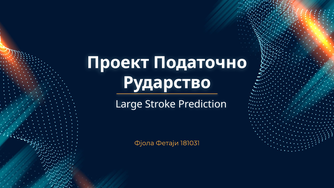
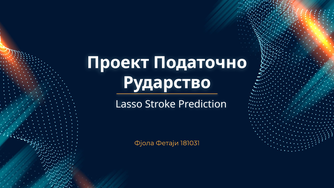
Large: Large -> Lasso
